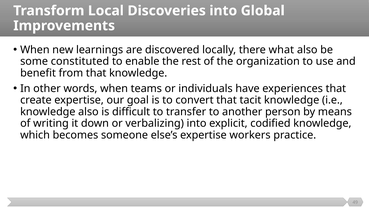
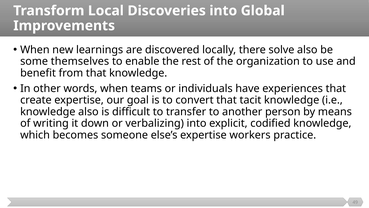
what: what -> solve
constituted: constituted -> themselves
